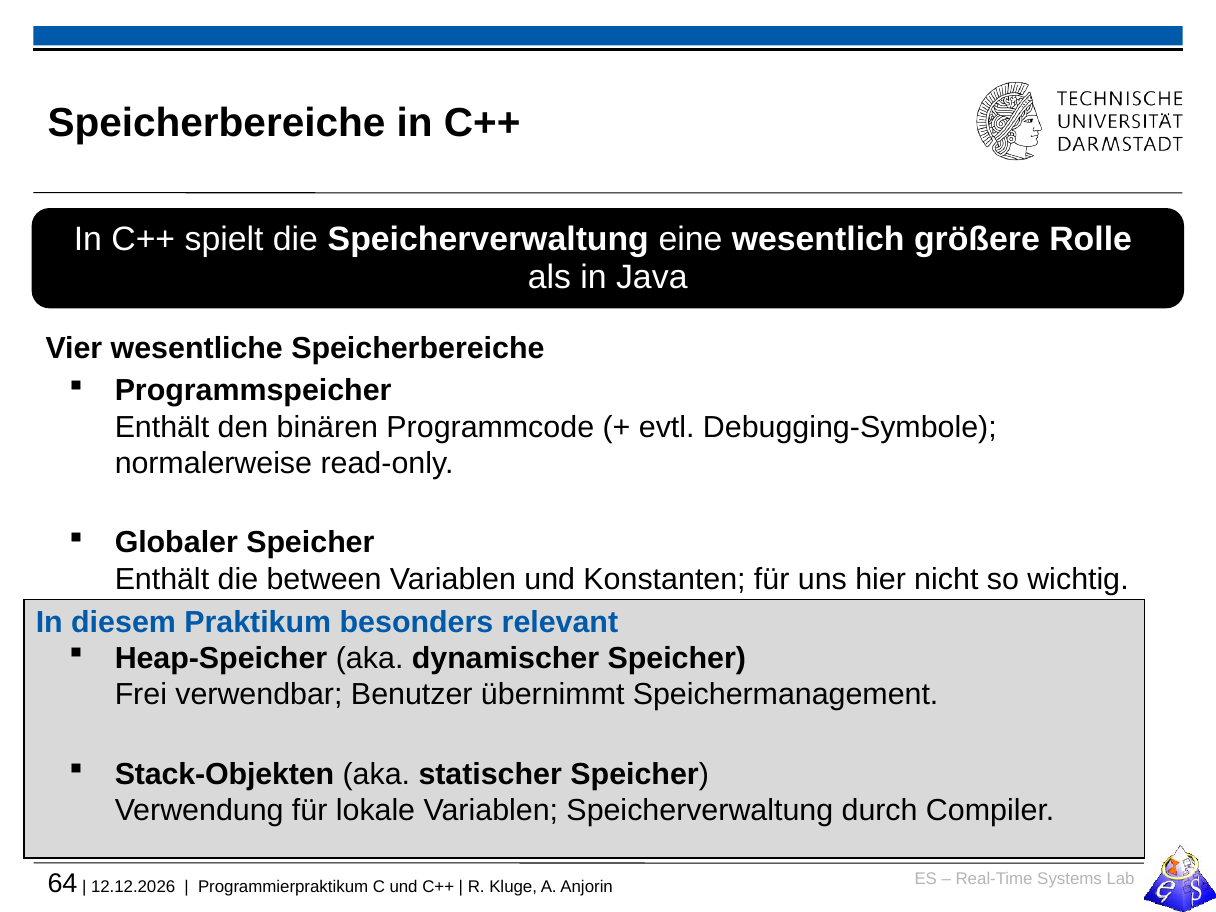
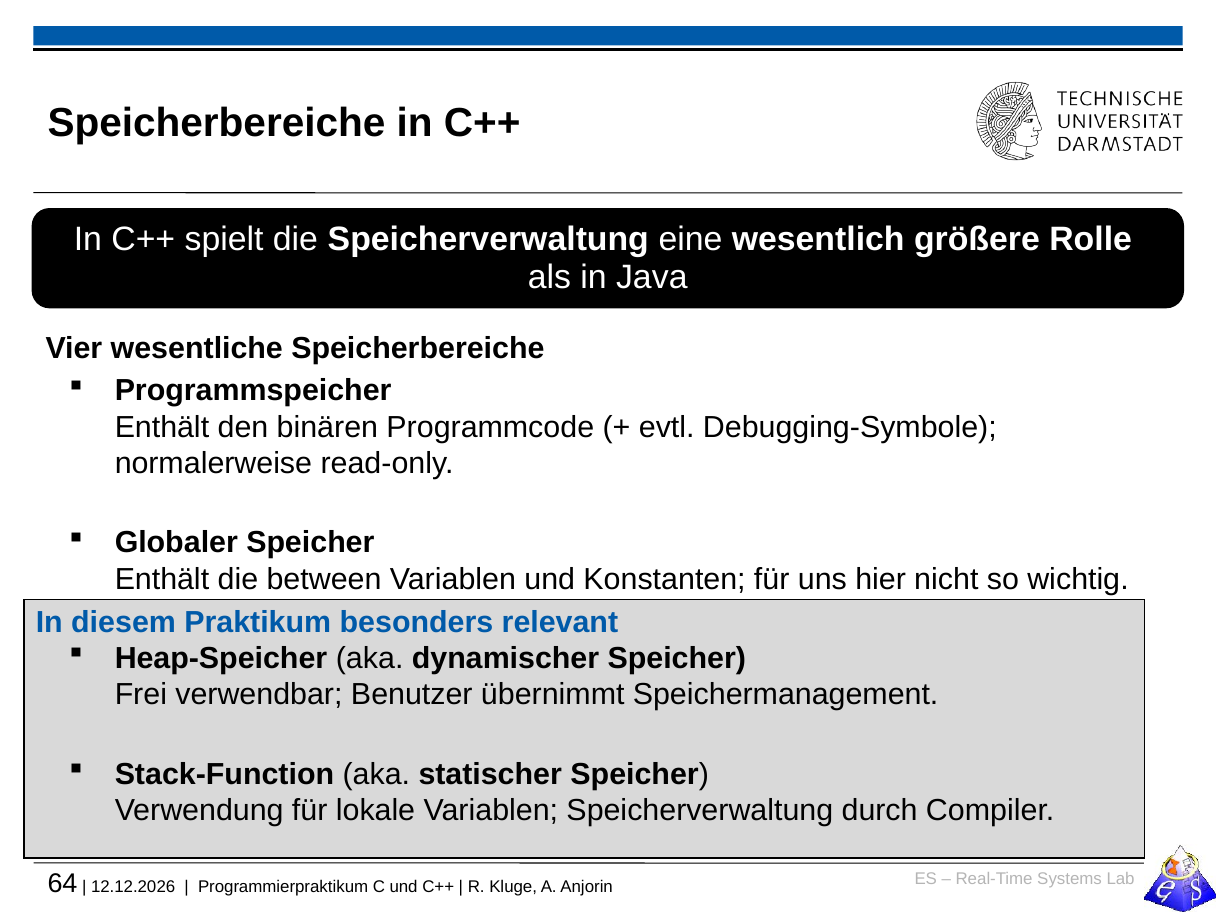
Stack-Objekten: Stack-Objekten -> Stack-Function
